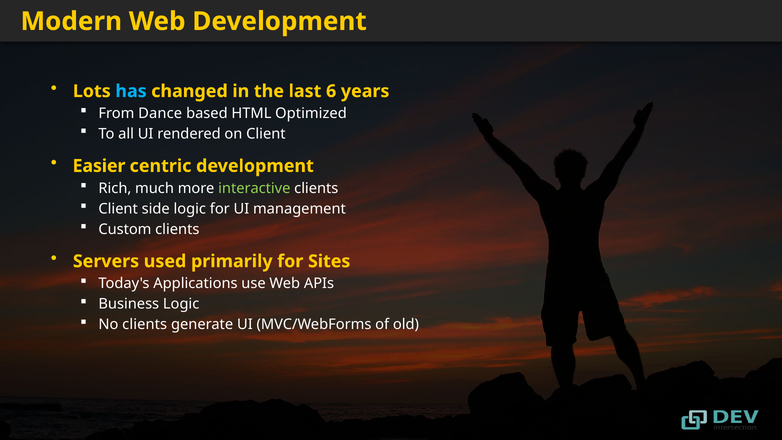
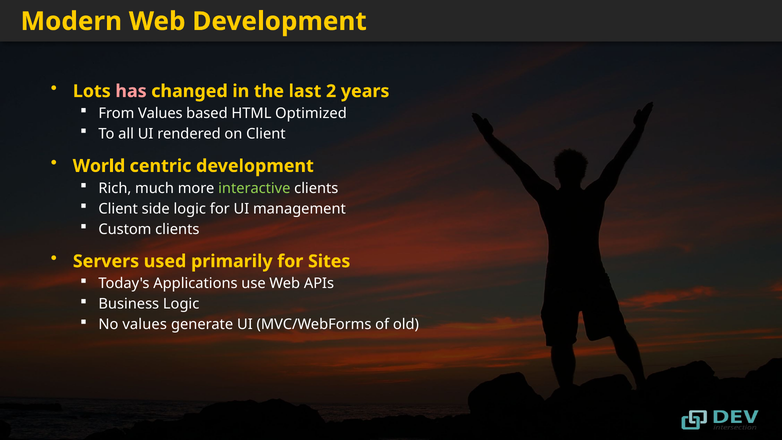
has colour: light blue -> pink
6: 6 -> 2
From Dance: Dance -> Values
Easier: Easier -> World
No clients: clients -> values
